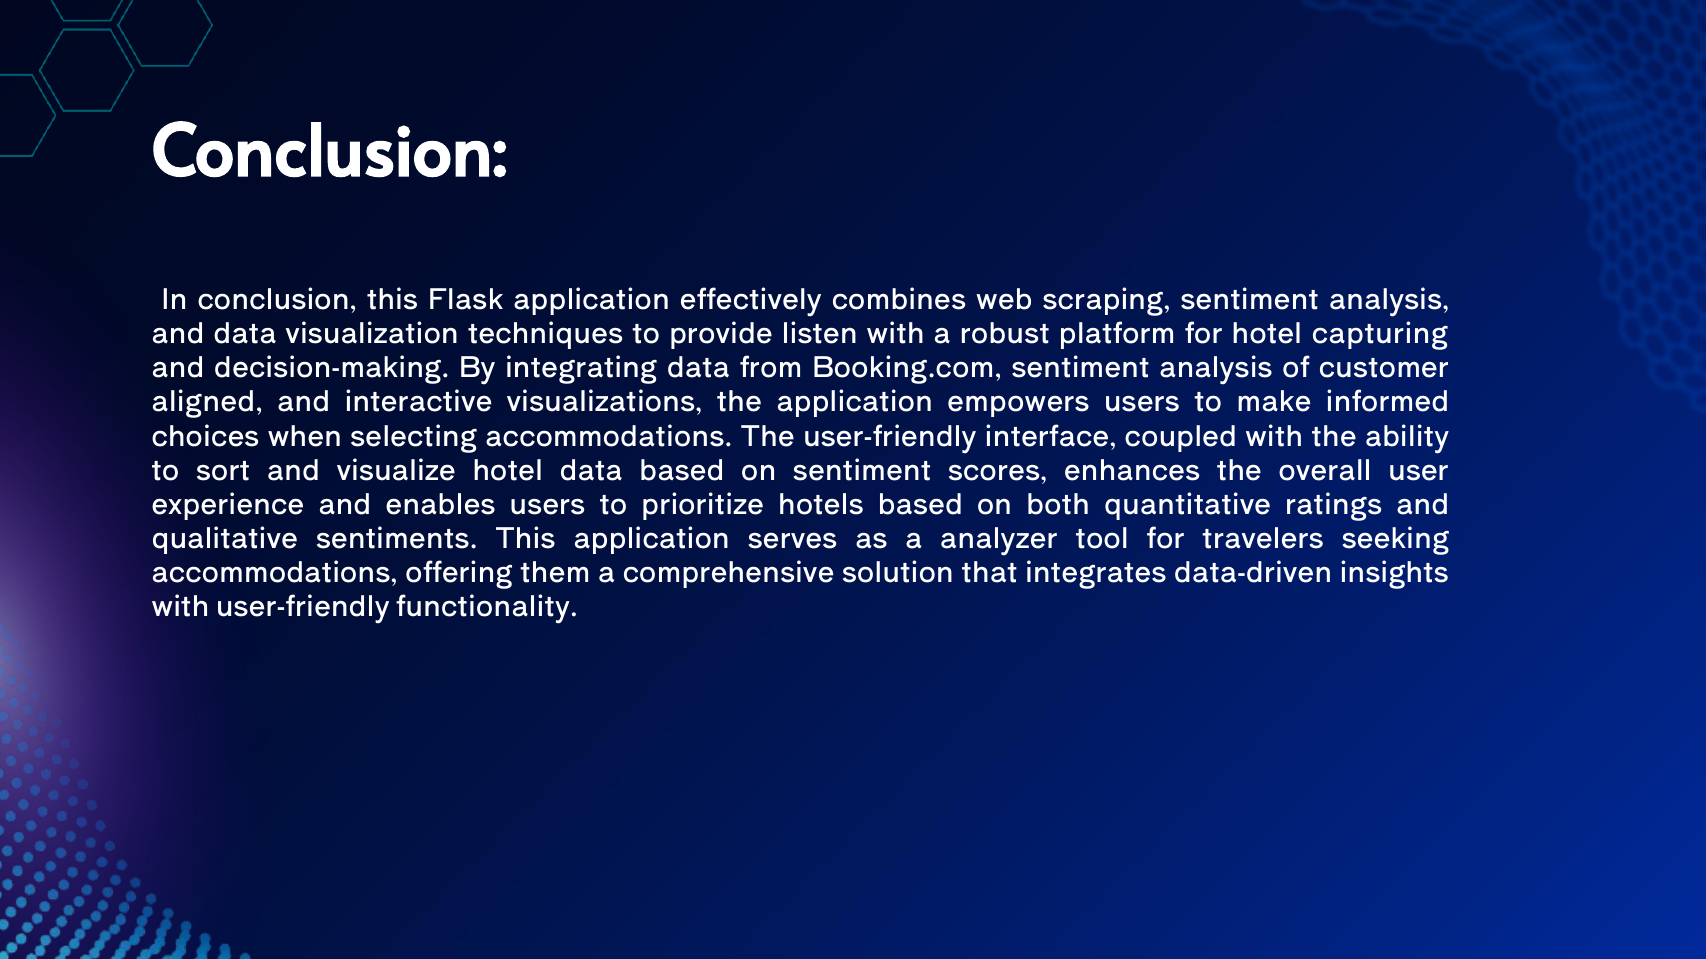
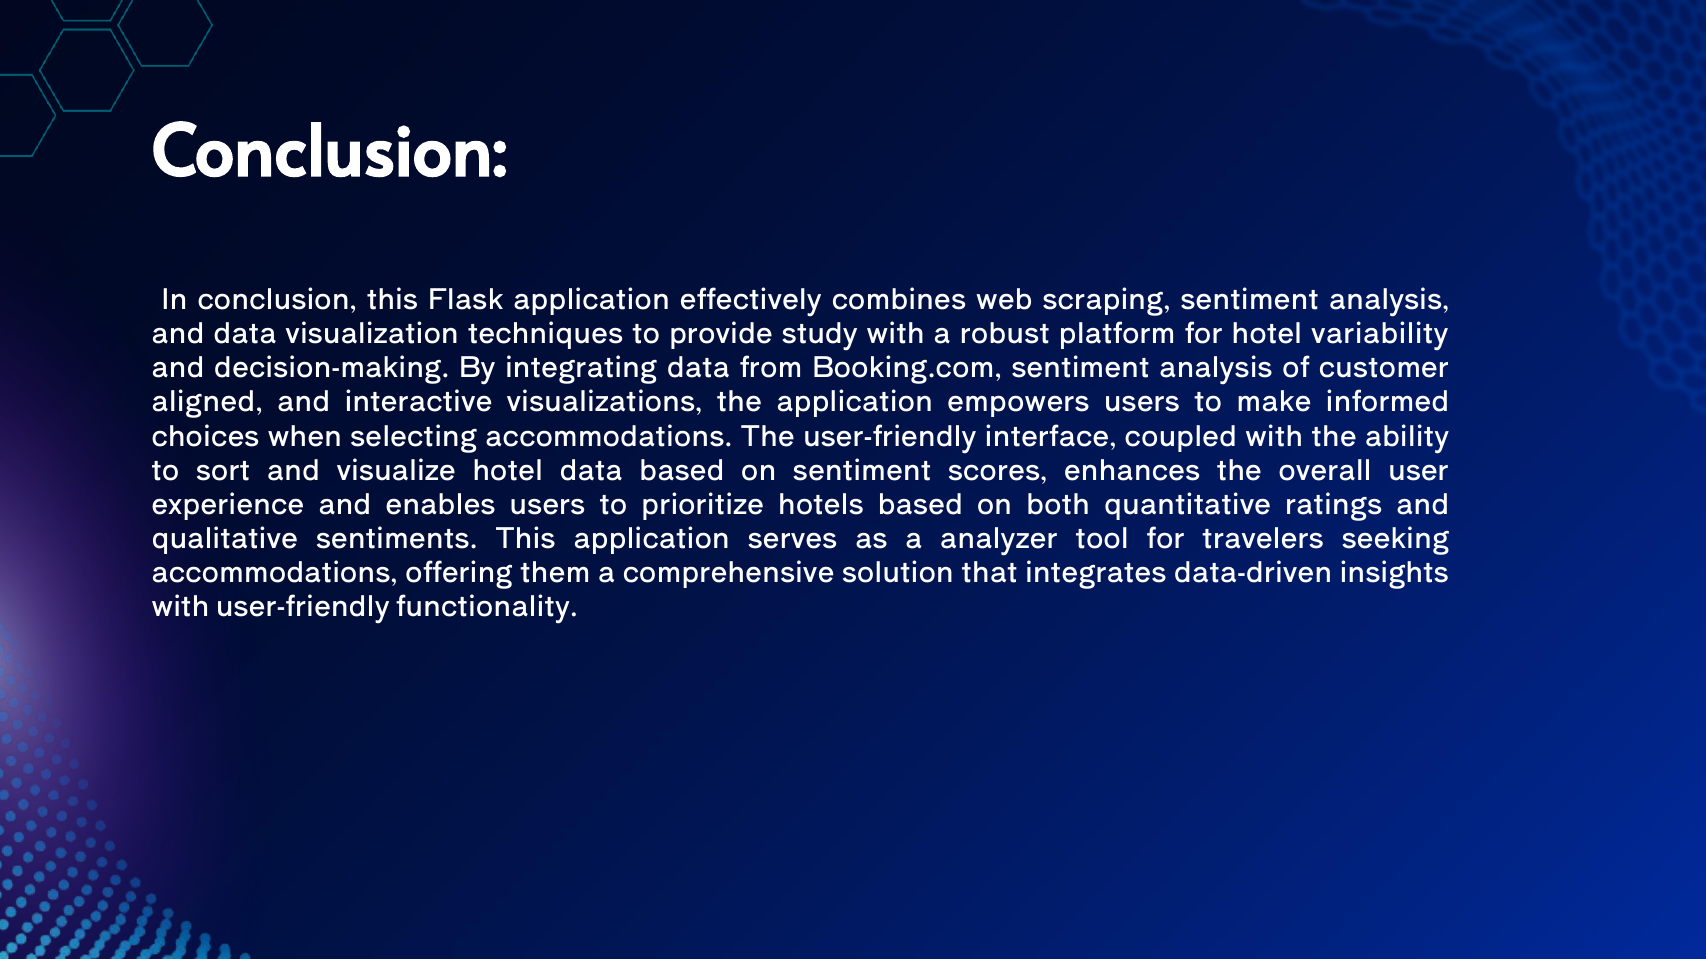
listen: listen -> study
capturing: capturing -> variability
